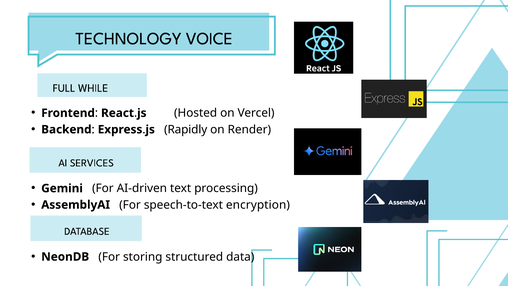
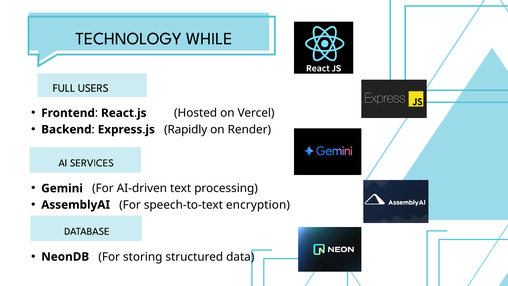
VOICE: VOICE -> WHILE
WHILE: WHILE -> USERS
